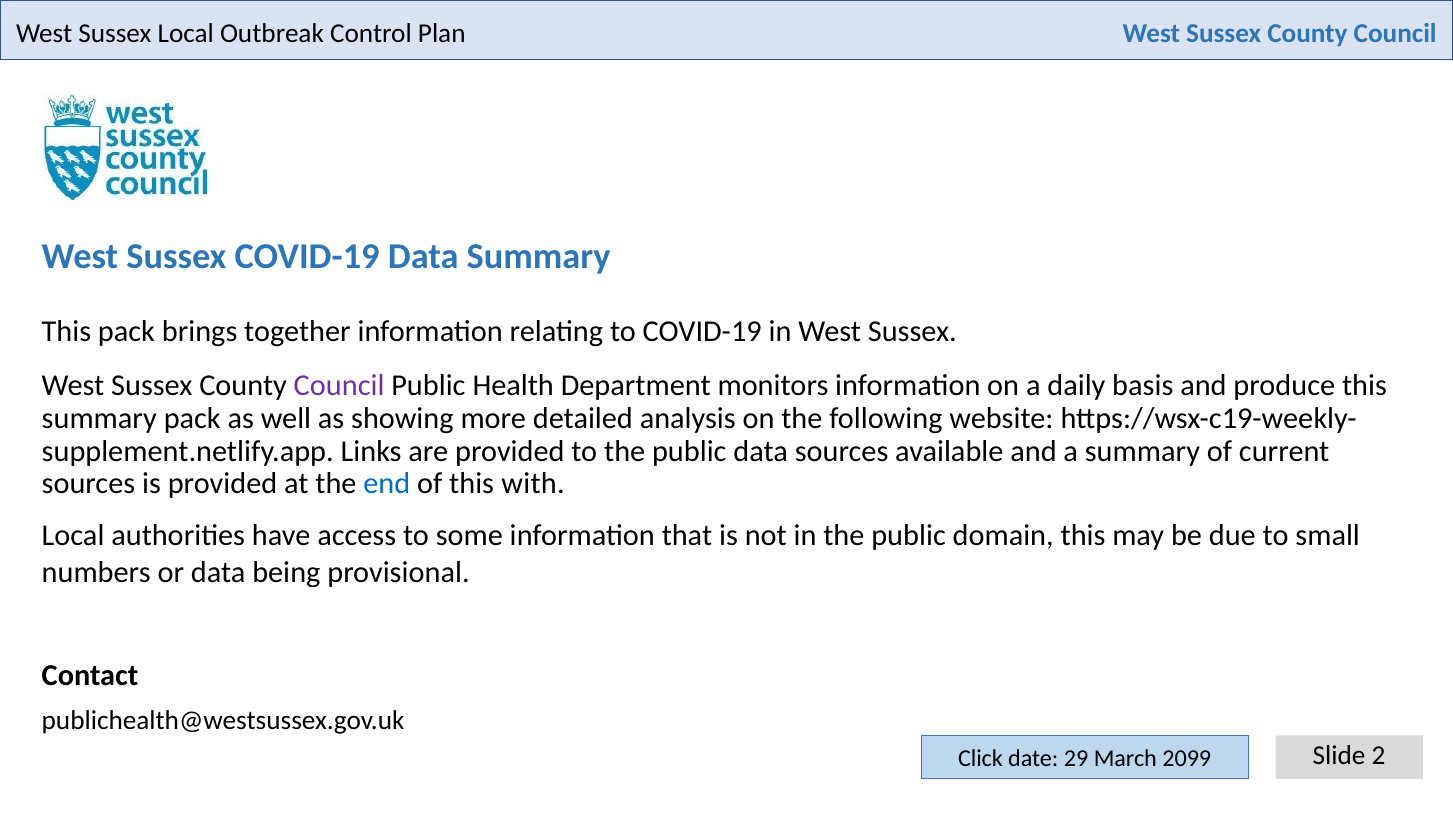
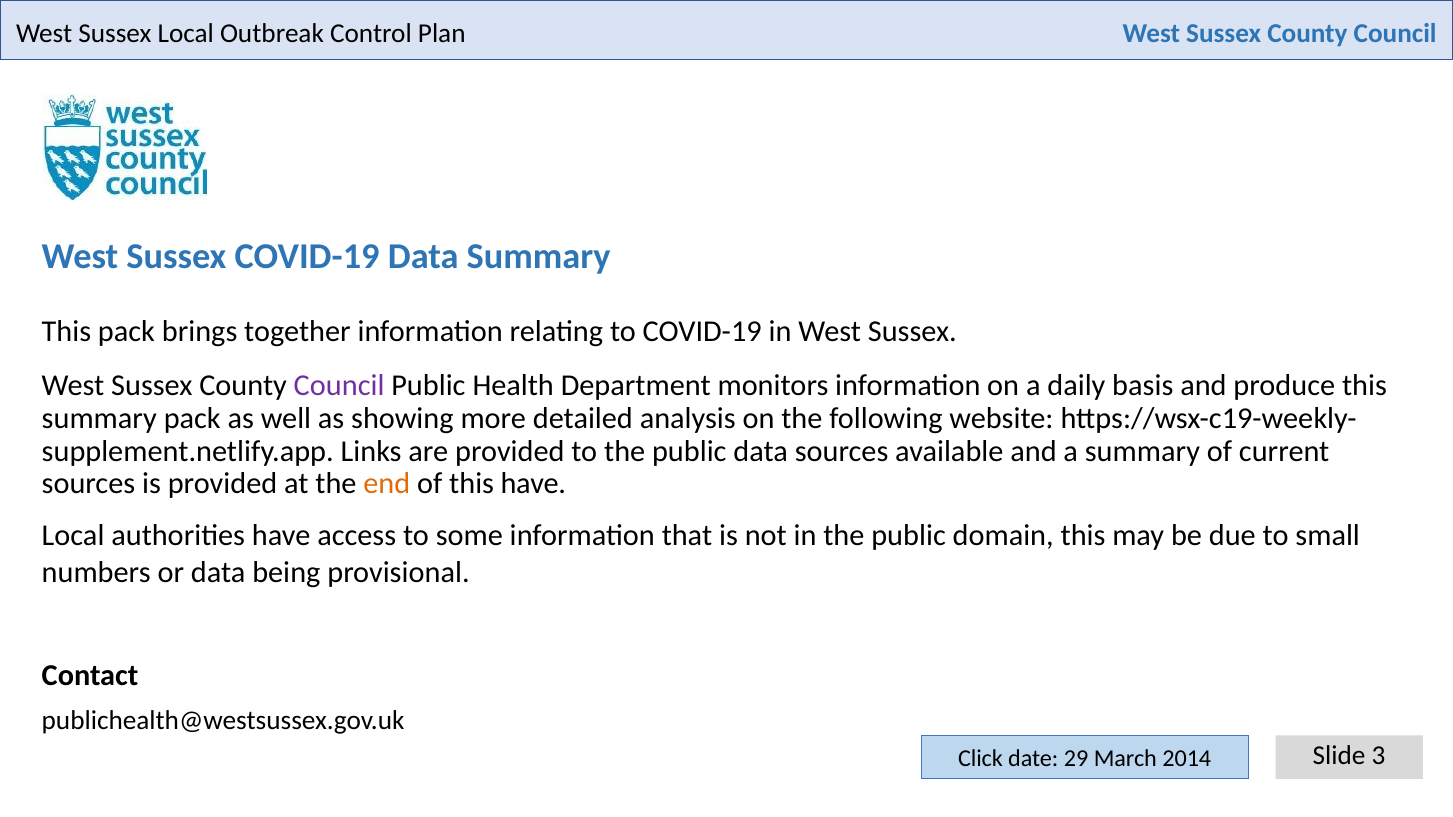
end colour: blue -> orange
this with: with -> have
2: 2 -> 3
2099: 2099 -> 2014
